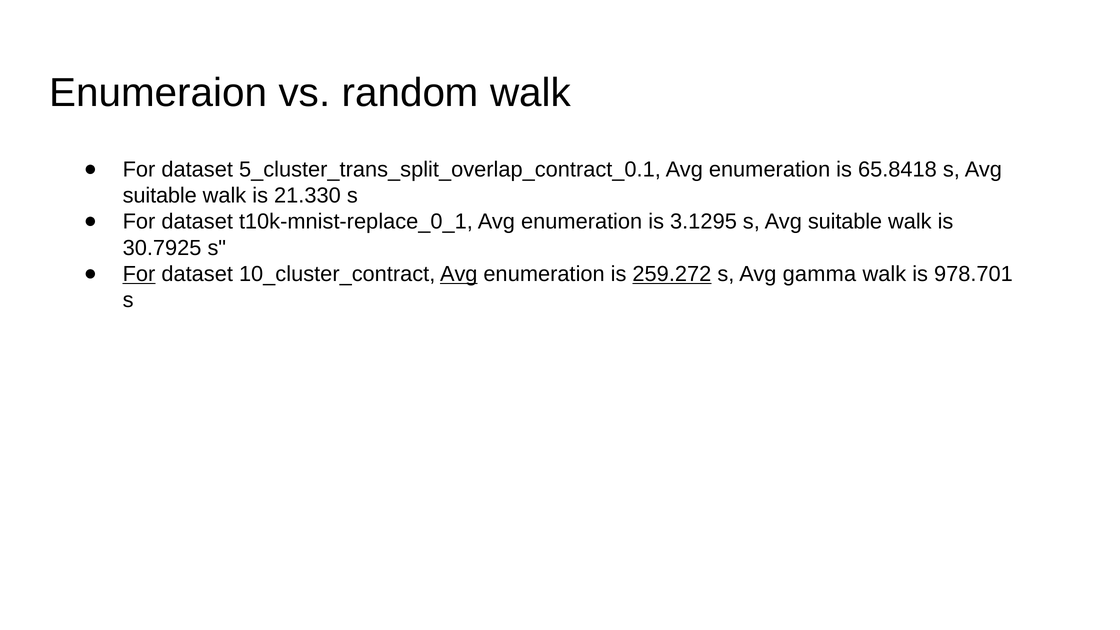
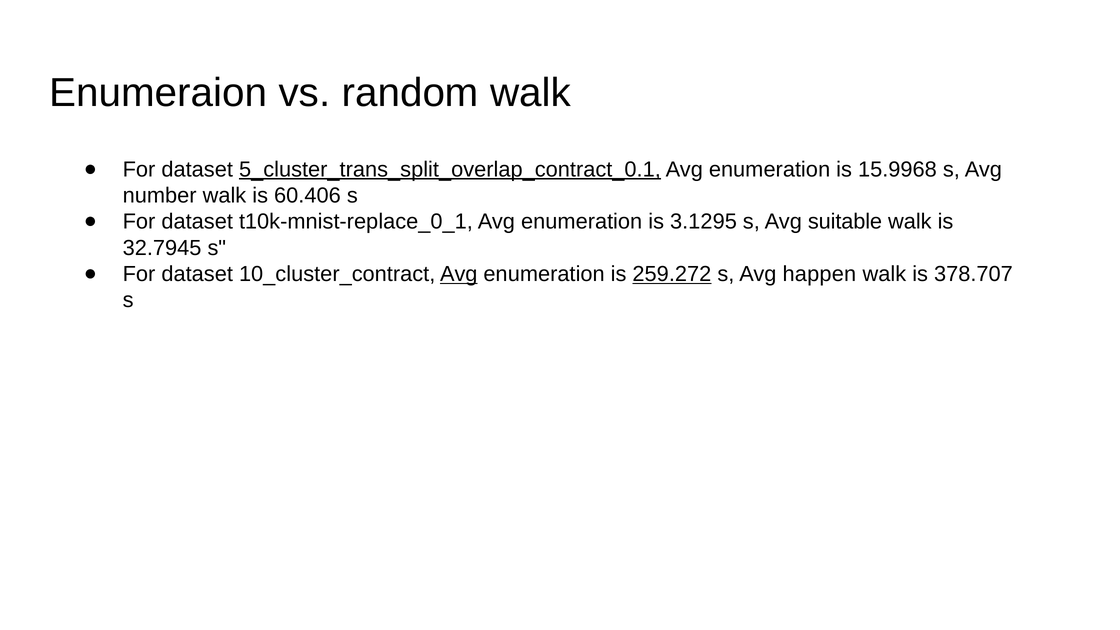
5_cluster_trans_split_overlap_contract_0.1 underline: none -> present
65.8418: 65.8418 -> 15.9968
suitable at (160, 196): suitable -> number
21.330: 21.330 -> 60.406
30.7925: 30.7925 -> 32.7945
For at (139, 274) underline: present -> none
gamma: gamma -> happen
978.701: 978.701 -> 378.707
